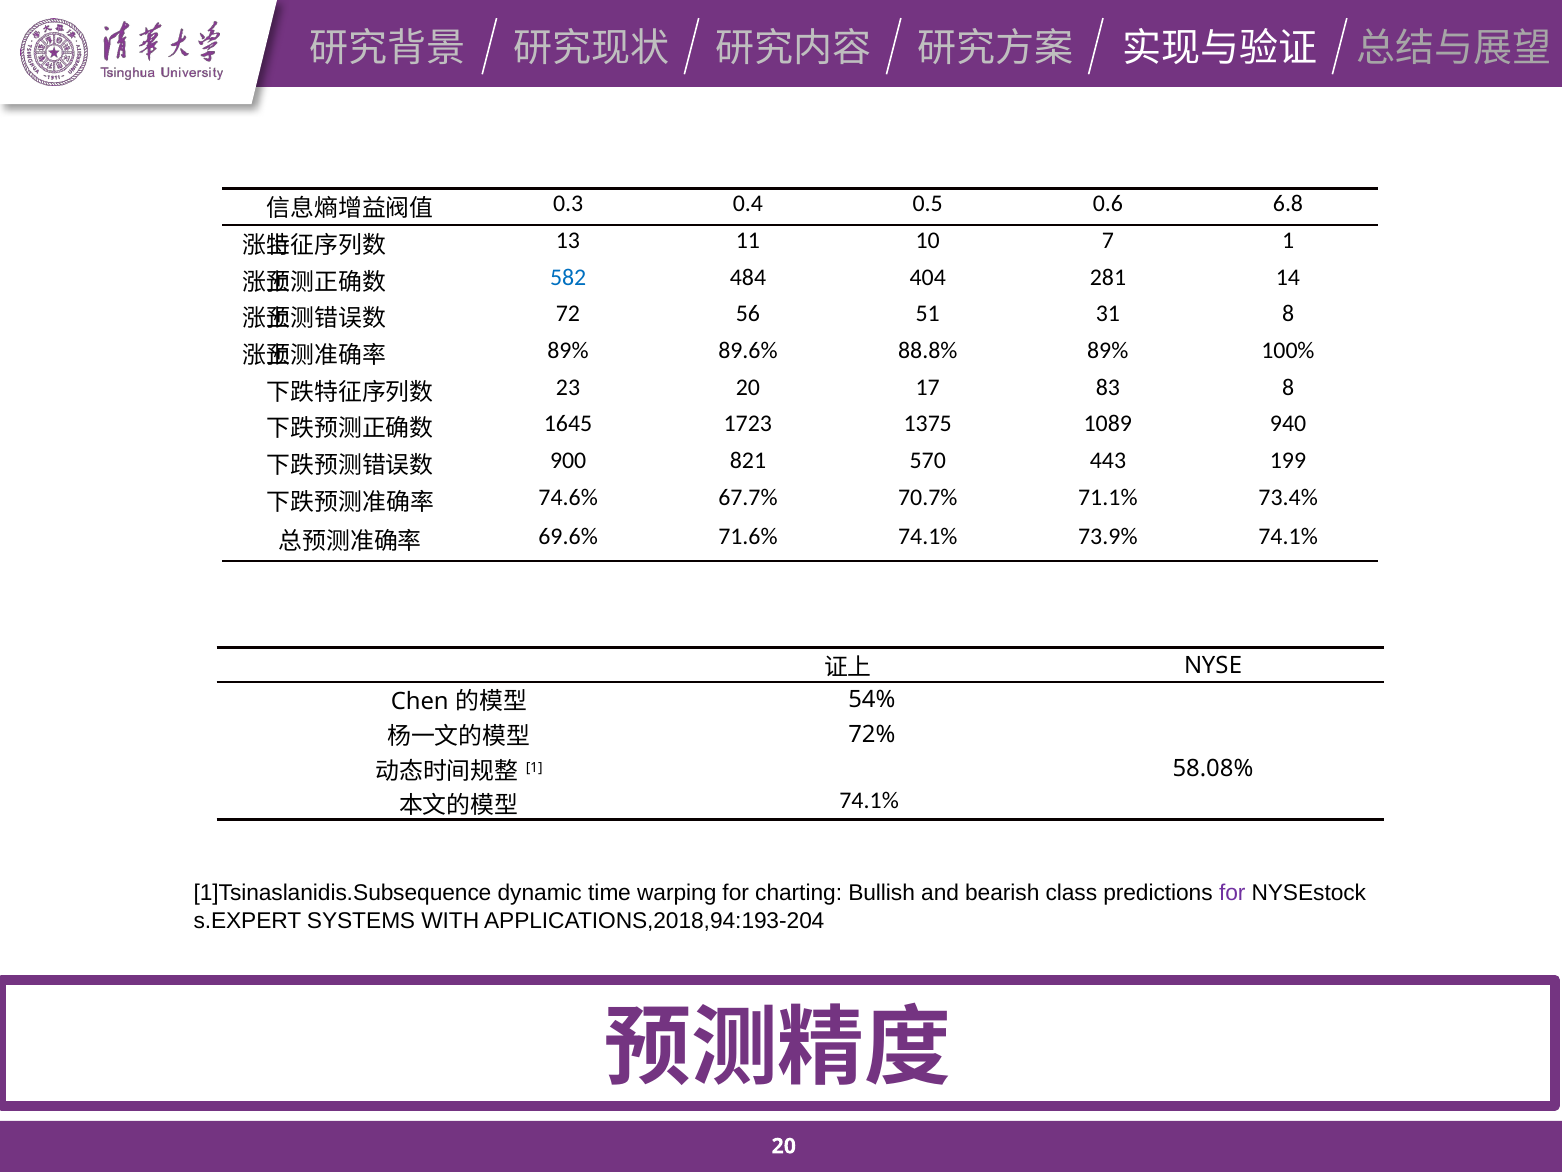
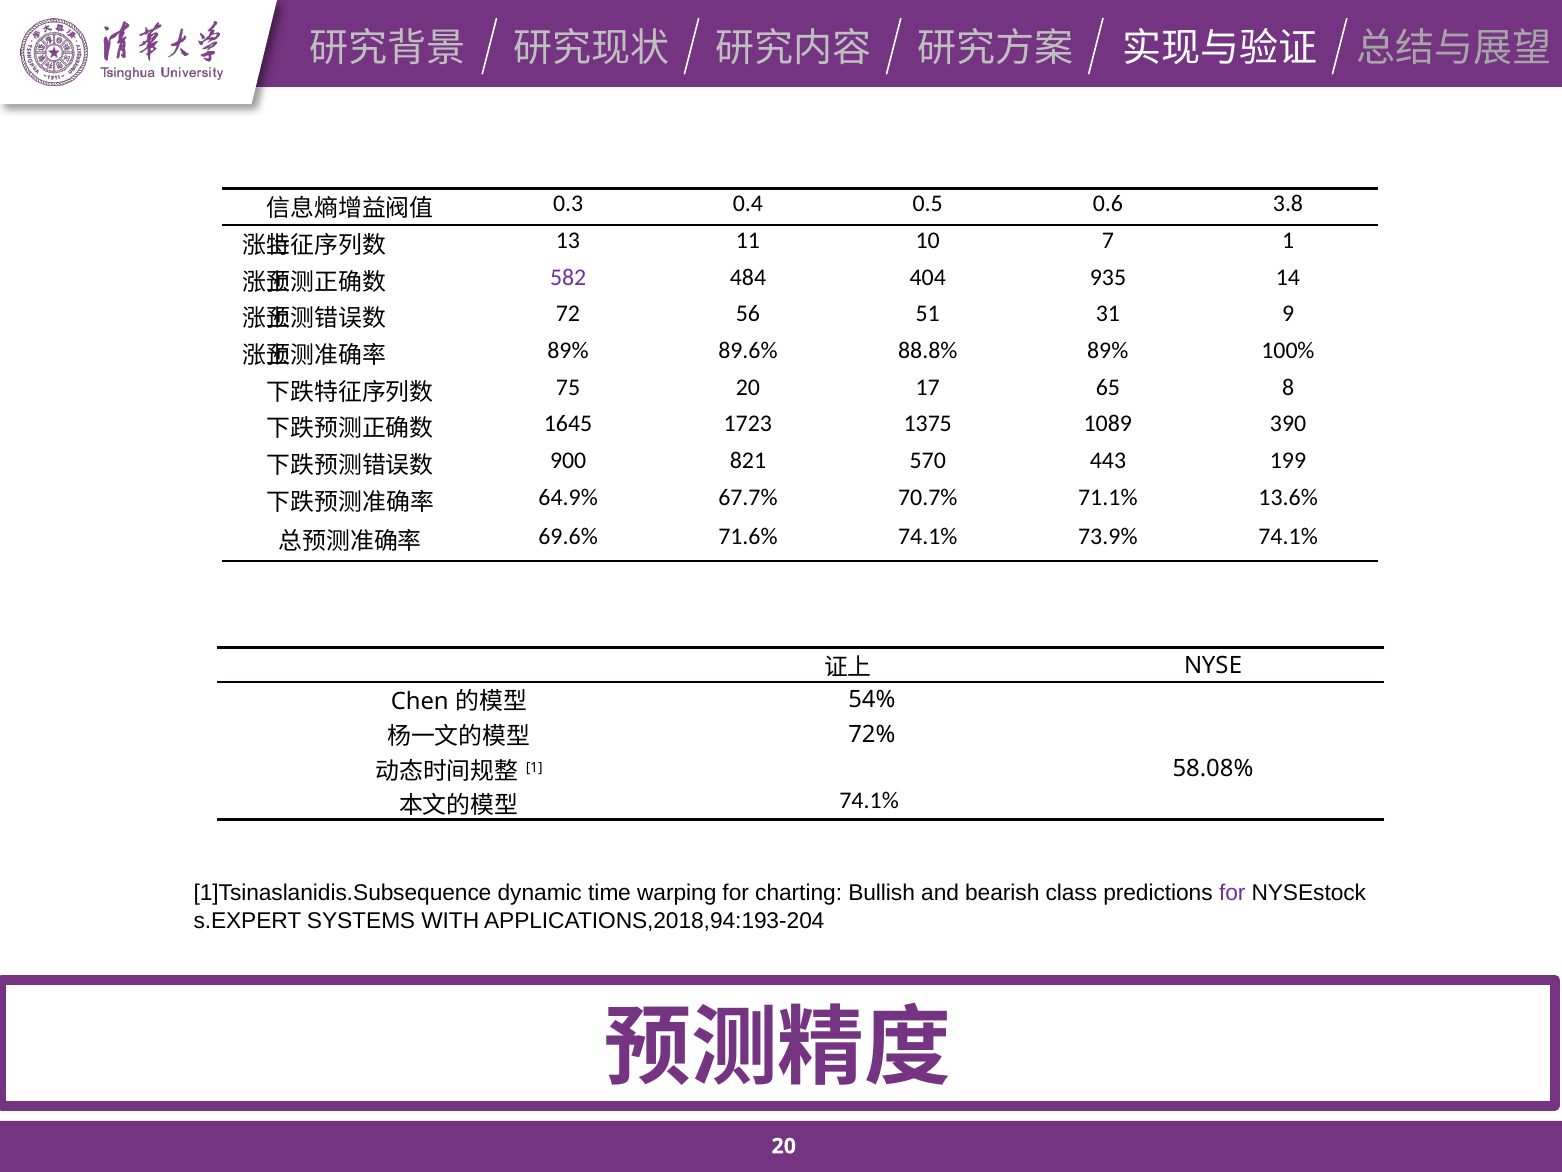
6.8: 6.8 -> 3.8
582 colour: blue -> purple
281: 281 -> 935
31 8: 8 -> 9
23: 23 -> 75
83: 83 -> 65
940: 940 -> 390
74.6%: 74.6% -> 64.9%
73.4%: 73.4% -> 13.6%
